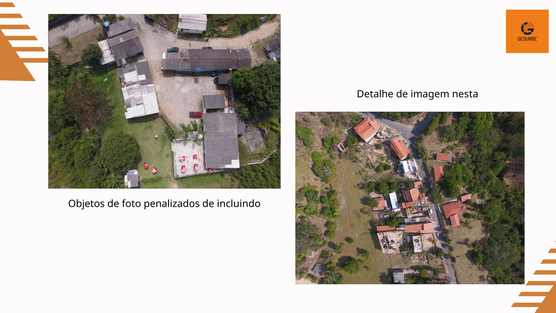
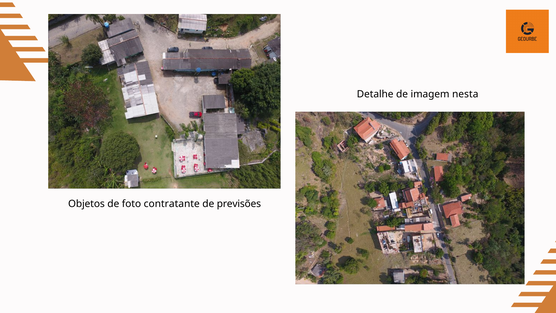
penalizados: penalizados -> contratante
incluindo: incluindo -> previsões
